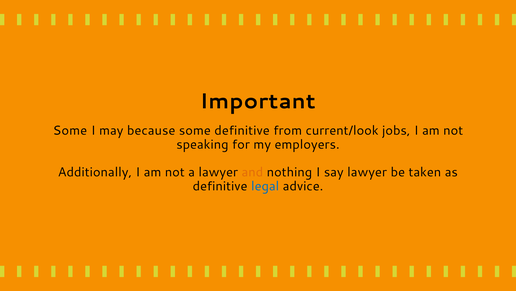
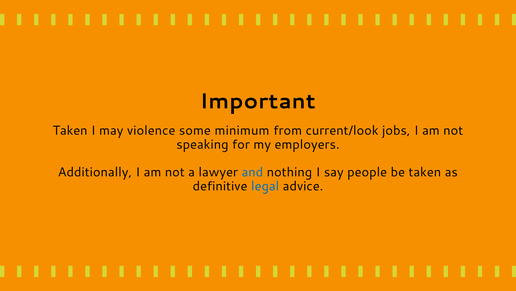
Some at (70, 130): Some -> Taken
because: because -> violence
some definitive: definitive -> minimum
and colour: orange -> blue
say lawyer: lawyer -> people
